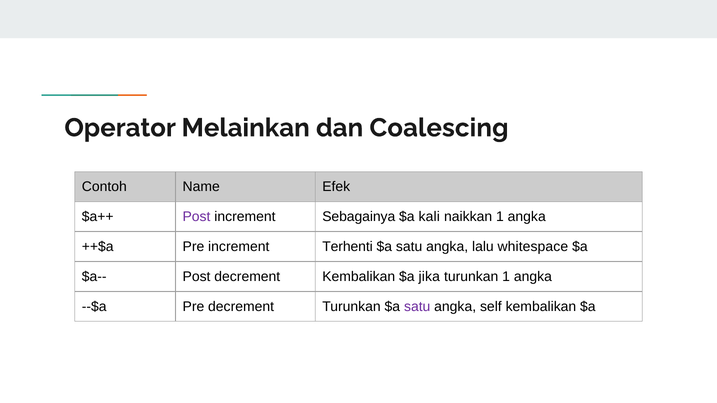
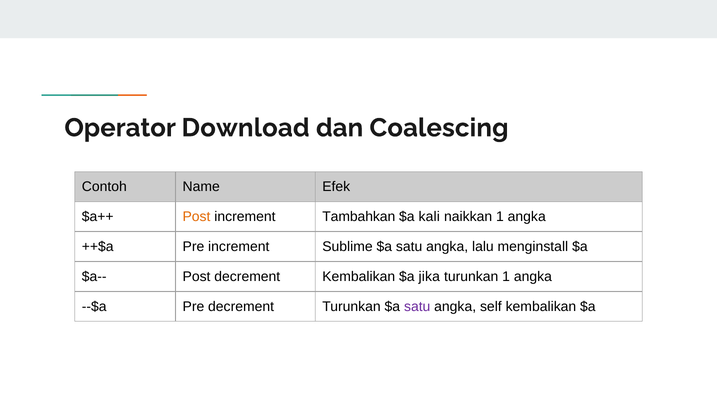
Melainkan: Melainkan -> Download
Post at (197, 217) colour: purple -> orange
Sebagainya: Sebagainya -> Tambahkan
Terhenti: Terhenti -> Sublime
whitespace: whitespace -> menginstall
